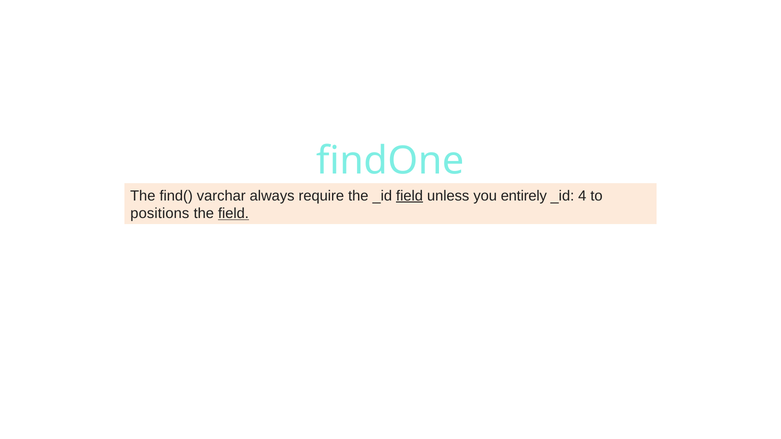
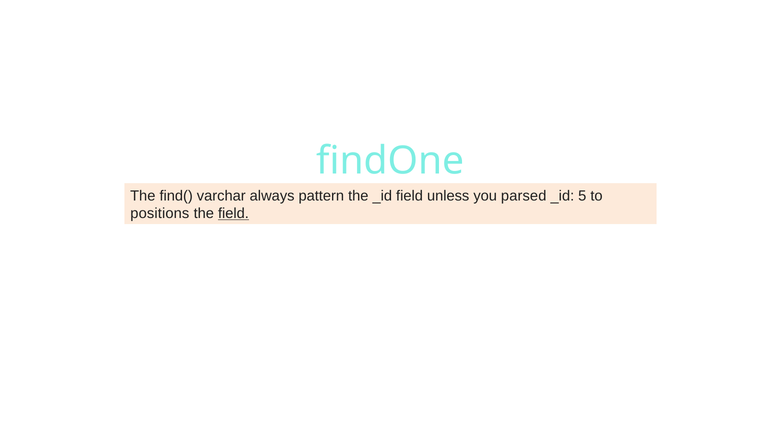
require: require -> pattern
field at (410, 196) underline: present -> none
entirely: entirely -> parsed
4: 4 -> 5
